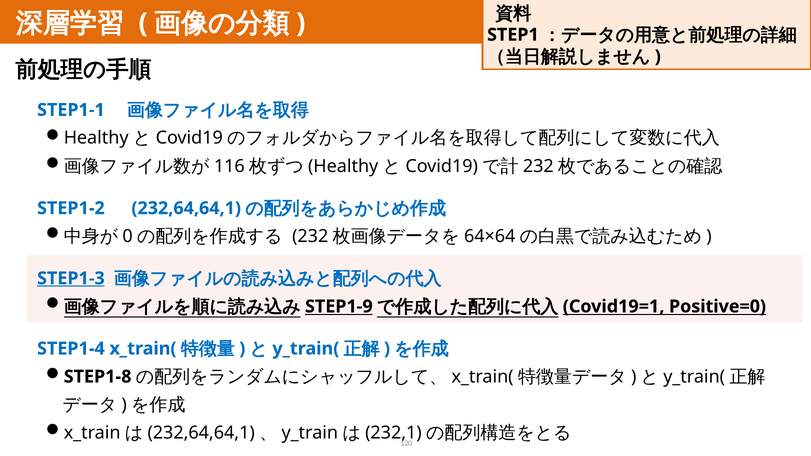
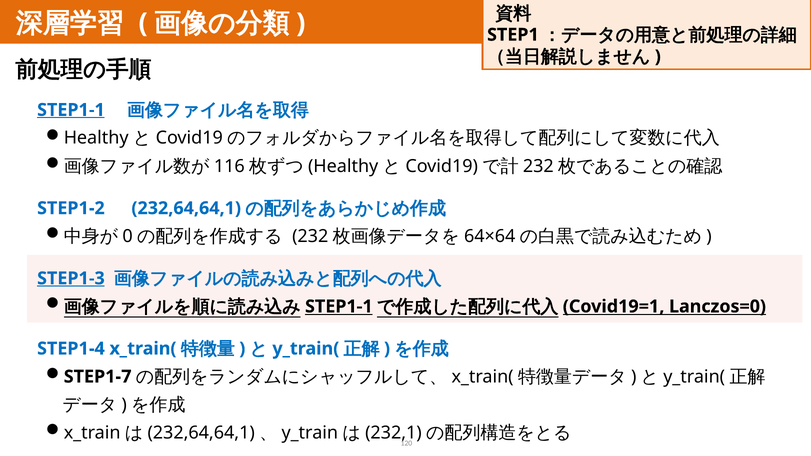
STEP1-1 at (71, 110) underline: none -> present
STEP1-9 at (339, 307): STEP1-9 -> STEP1-1
Positive=0: Positive=0 -> Lanczos=0
STEP1-8: STEP1-8 -> STEP1-7
